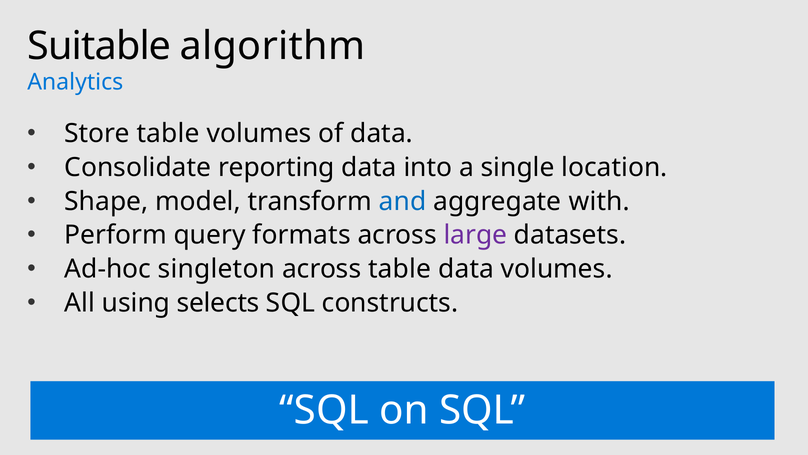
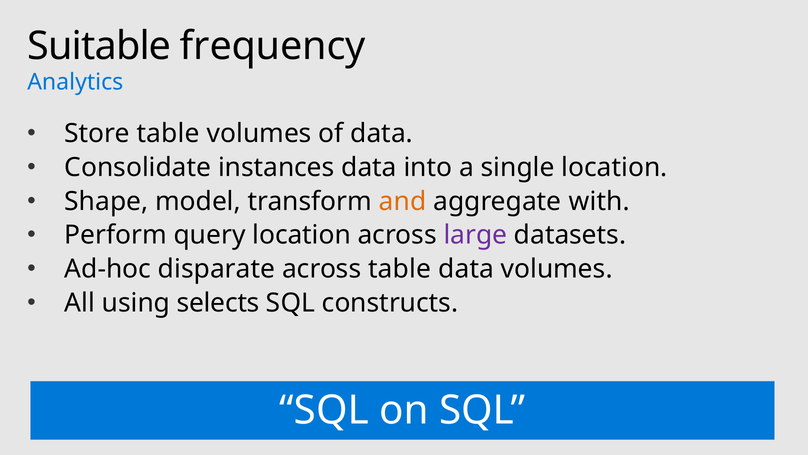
algorithm: algorithm -> frequency
reporting: reporting -> instances
and colour: blue -> orange
query formats: formats -> location
singleton: singleton -> disparate
